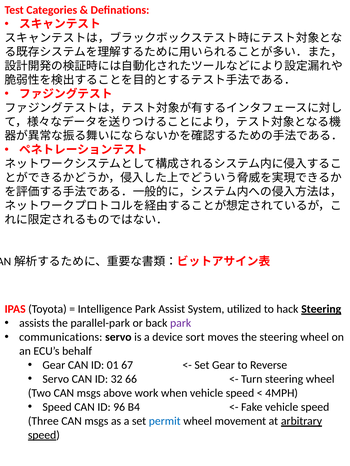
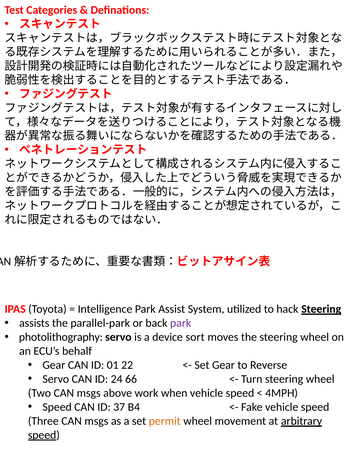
communications: communications -> photolithography
67: 67 -> 22
32: 32 -> 24
96: 96 -> 37
permit colour: blue -> orange
